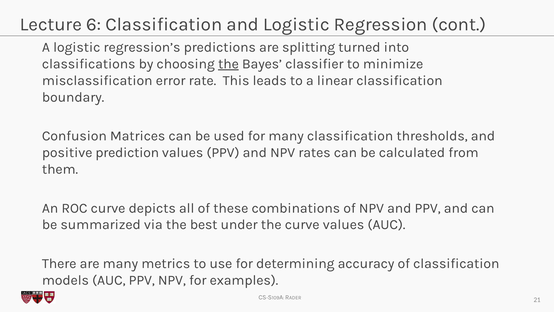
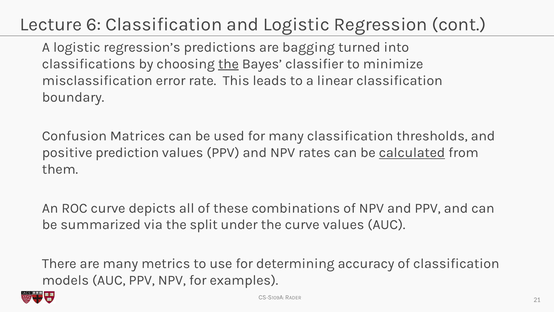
splitting: splitting -> bagging
calculated underline: none -> present
best: best -> split
